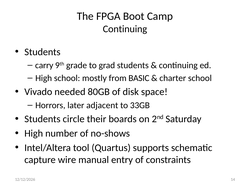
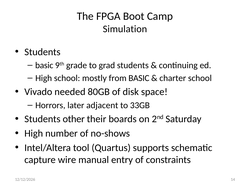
Continuing at (125, 29): Continuing -> Simulation
carry at (44, 65): carry -> basic
circle: circle -> other
